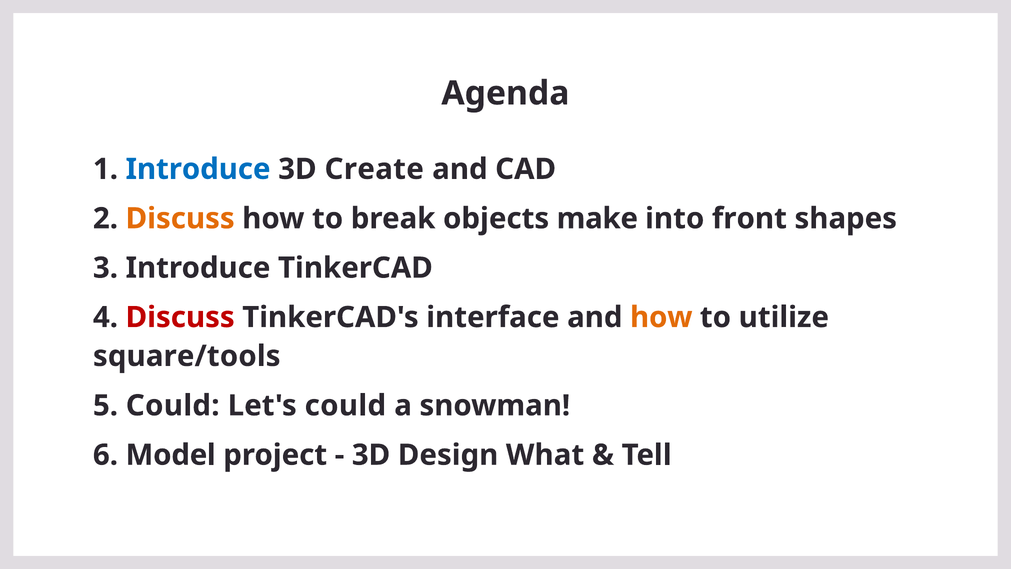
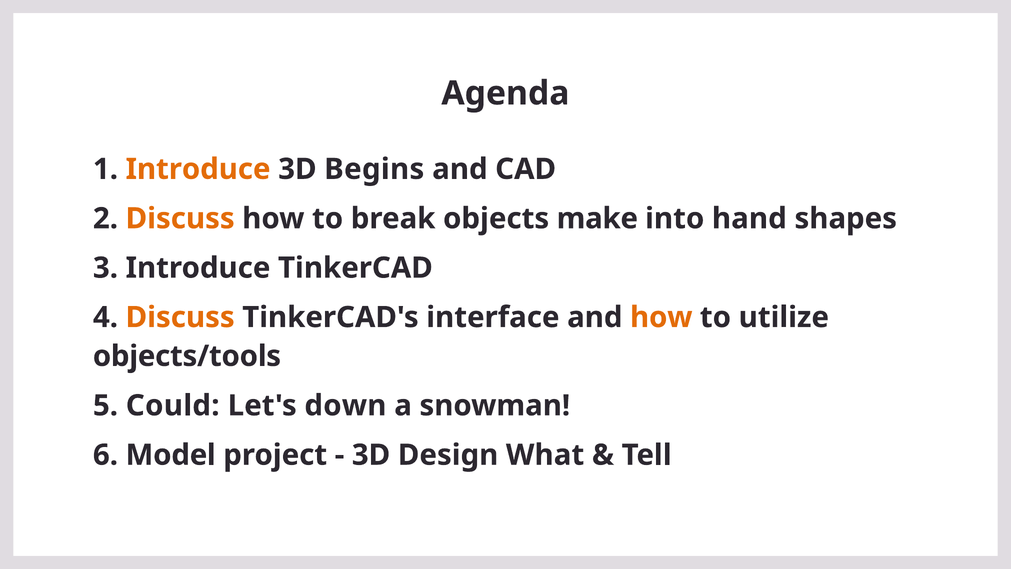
Introduce at (198, 169) colour: blue -> orange
Create: Create -> Begins
front: front -> hand
Discuss at (180, 317) colour: red -> orange
square/tools: square/tools -> objects/tools
Let's could: could -> down
